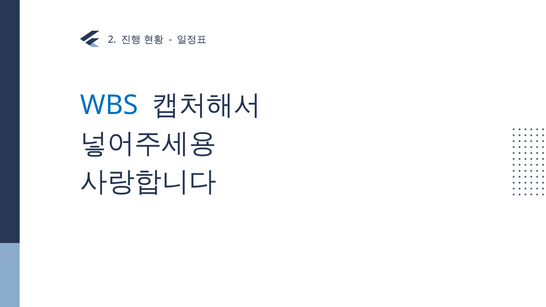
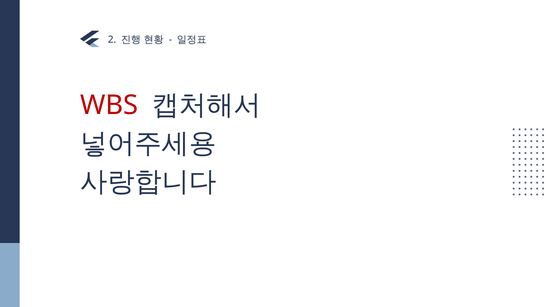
WBS colour: blue -> red
